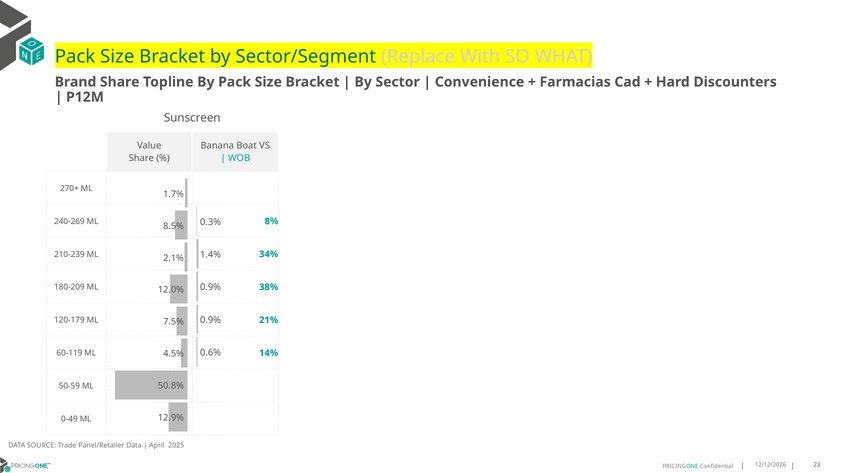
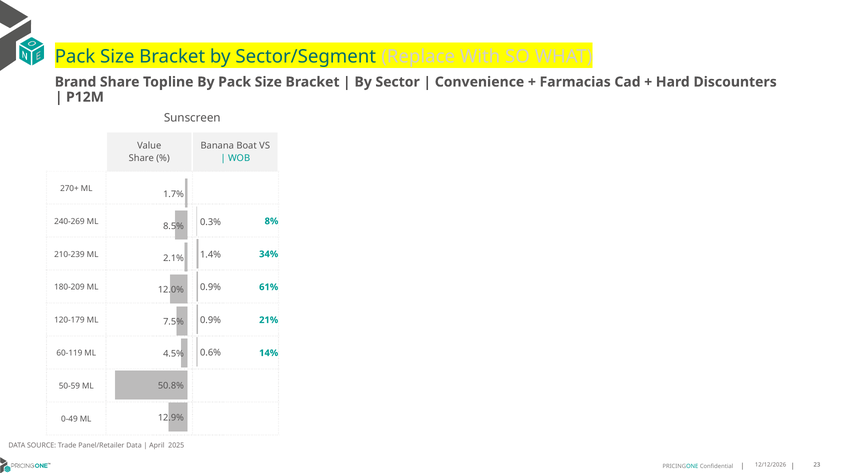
38%: 38% -> 61%
